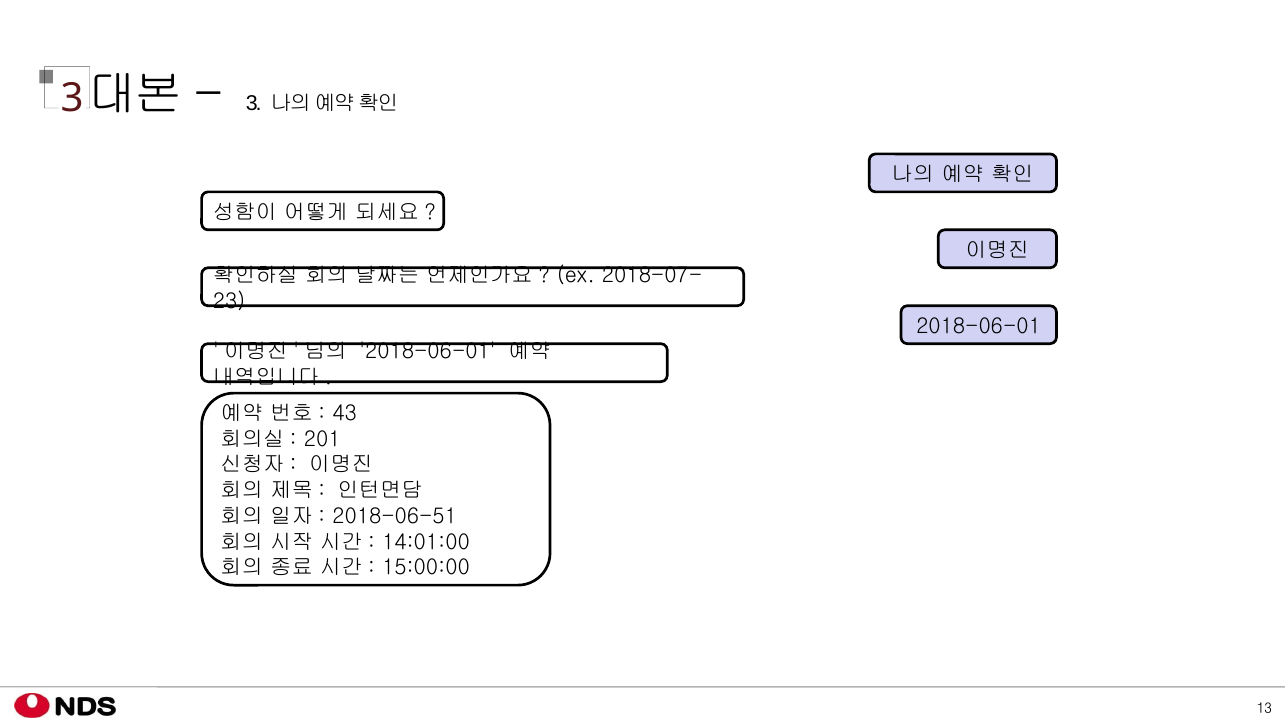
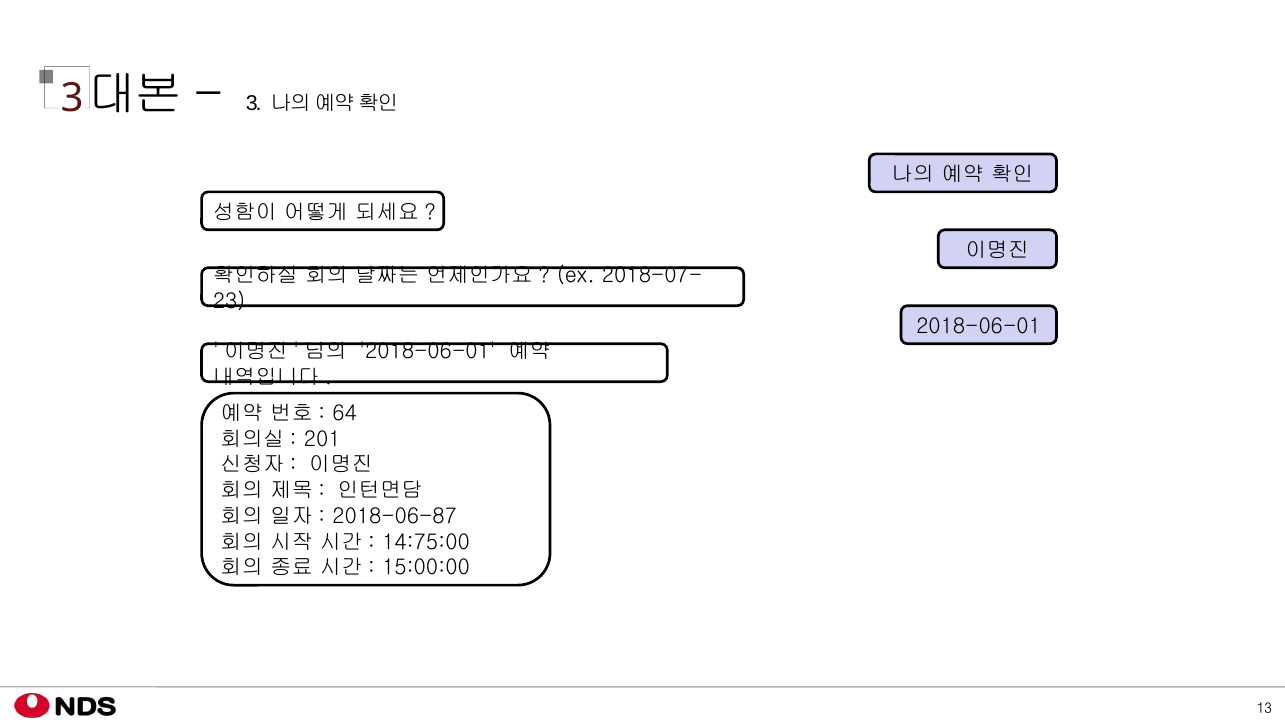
43: 43 -> 64
2018-06-51: 2018-06-51 -> 2018-06-87
14:01:00: 14:01:00 -> 14:75:00
